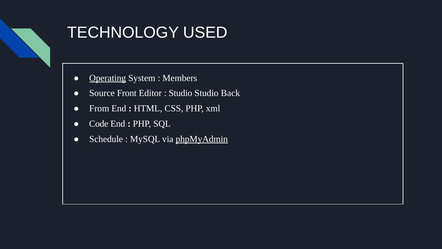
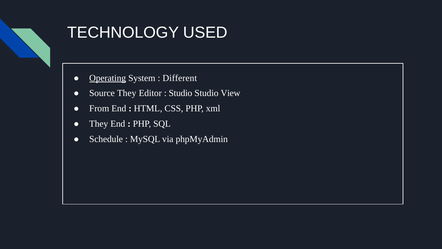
Members: Members -> Different
Source Front: Front -> They
Back: Back -> View
Code at (99, 124): Code -> They
phpMyAdmin underline: present -> none
